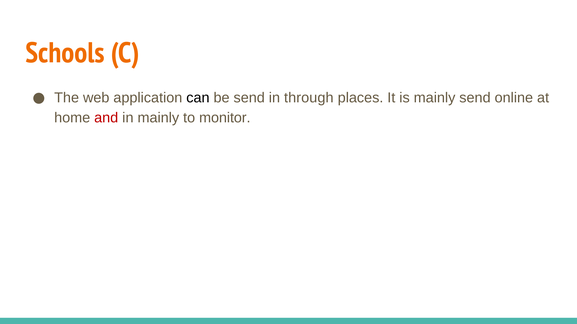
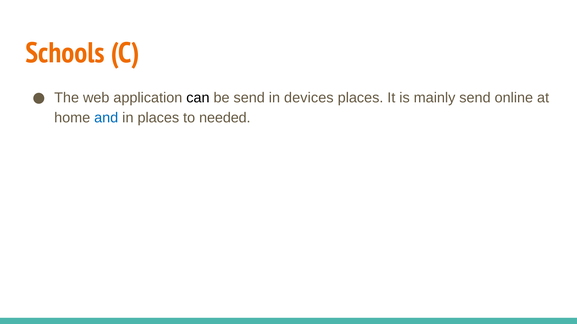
through: through -> devices
and colour: red -> blue
in mainly: mainly -> places
monitor: monitor -> needed
